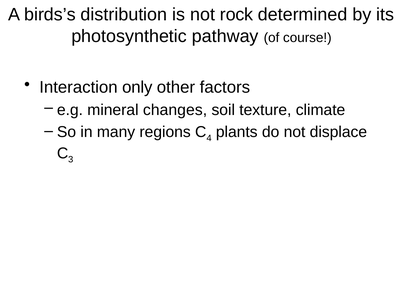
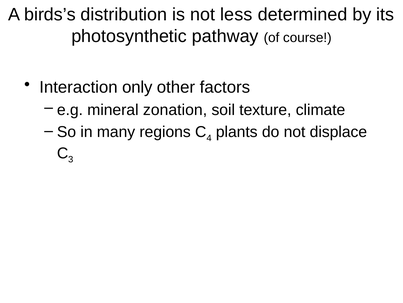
rock: rock -> less
changes: changes -> zonation
